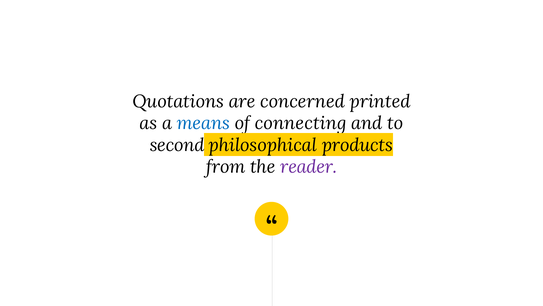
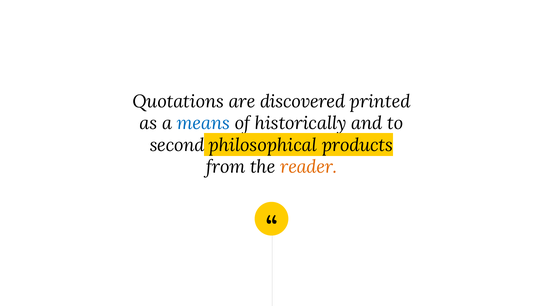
concerned: concerned -> discovered
connecting: connecting -> historically
reader colour: purple -> orange
